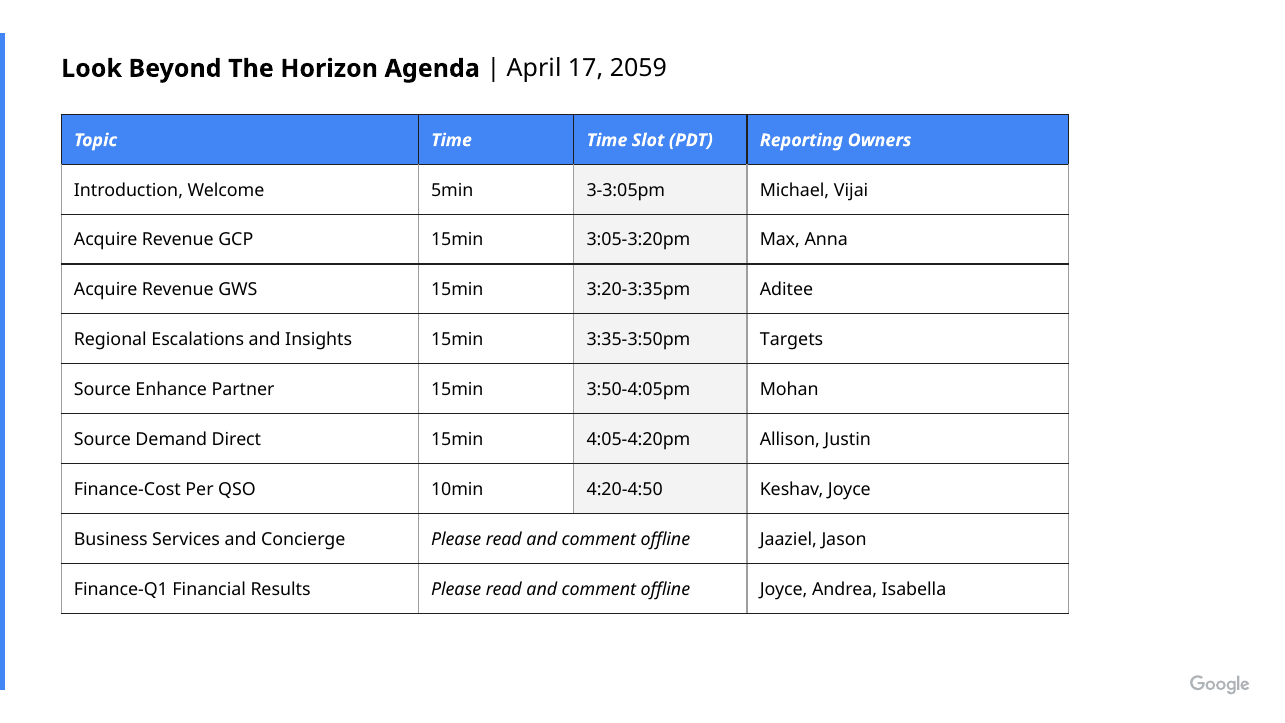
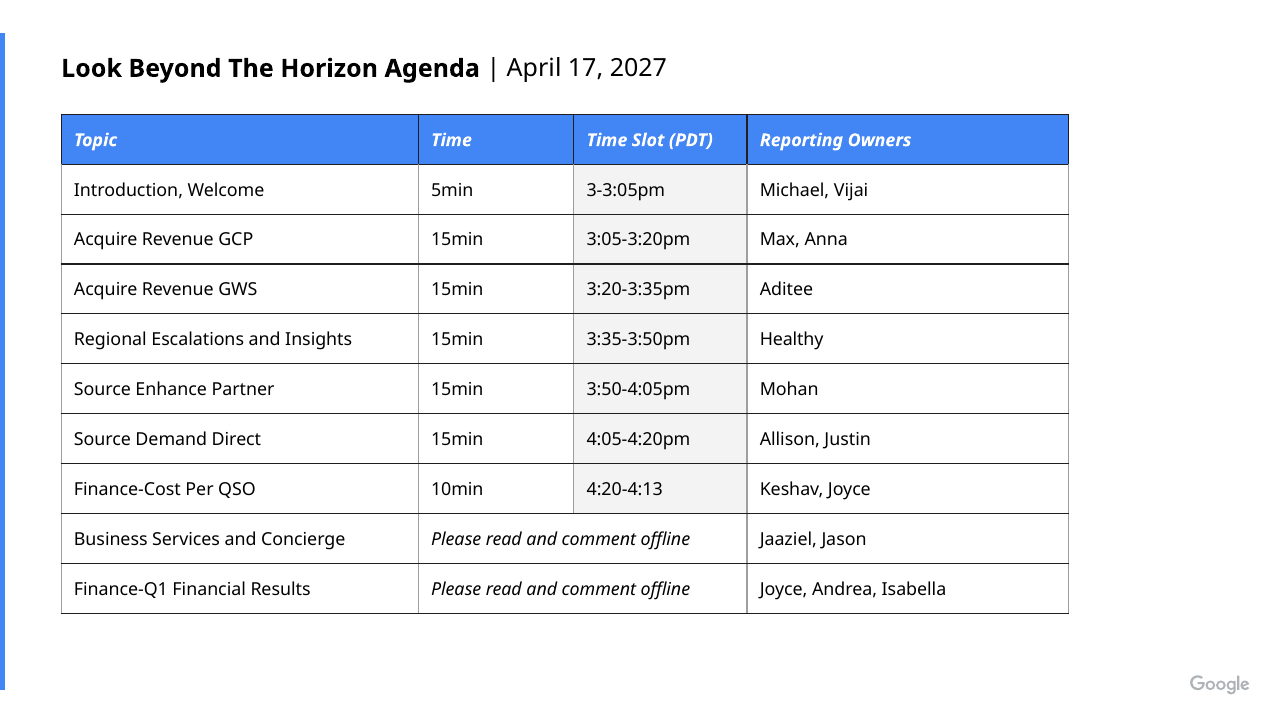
2059: 2059 -> 2027
Targets: Targets -> Healthy
4:20-4:50: 4:20-4:50 -> 4:20-4:13
